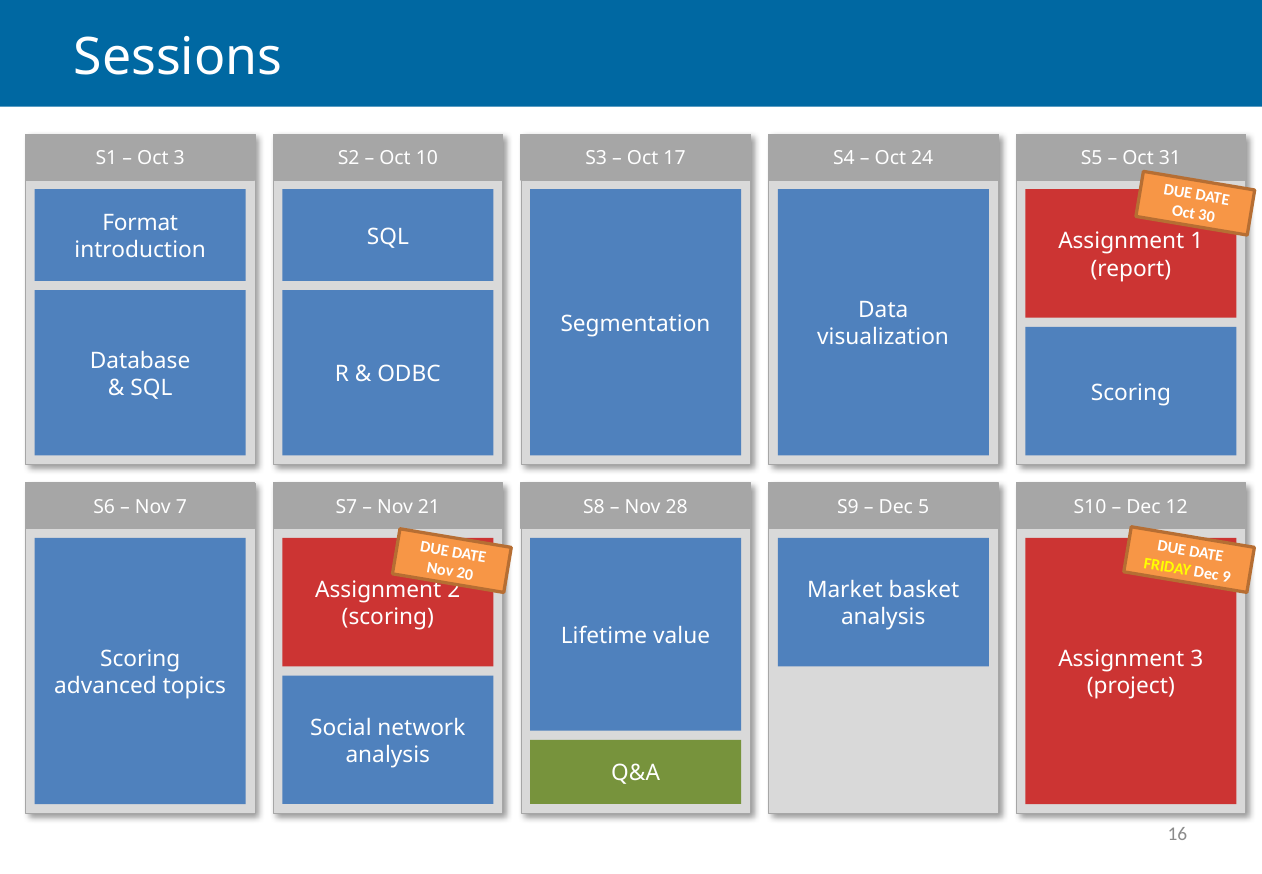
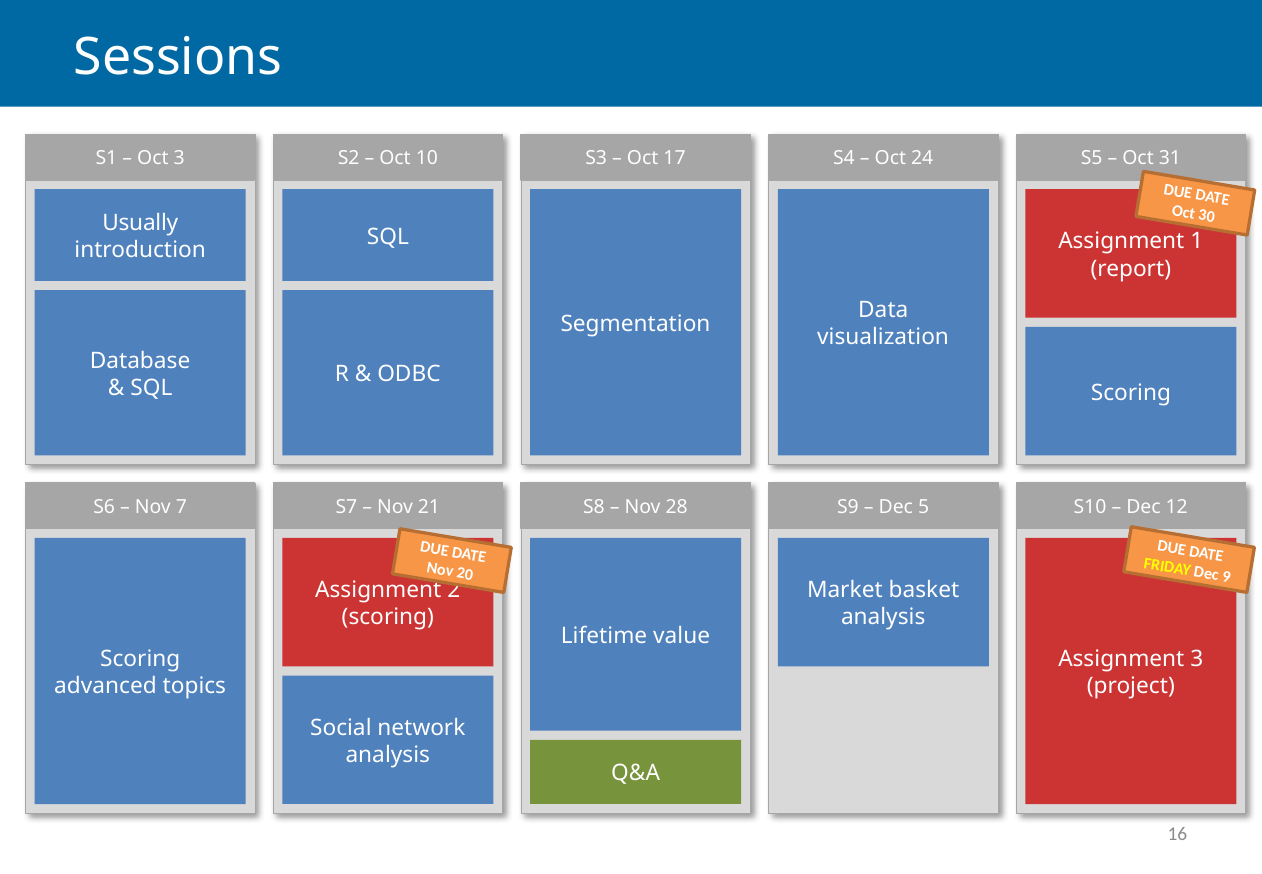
Format: Format -> Usually
